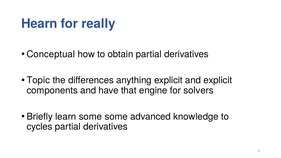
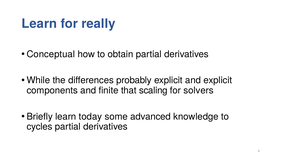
Hearn at (39, 24): Hearn -> Learn
Topic: Topic -> While
anything: anything -> probably
have: have -> finite
engine: engine -> scaling
learn some: some -> today
